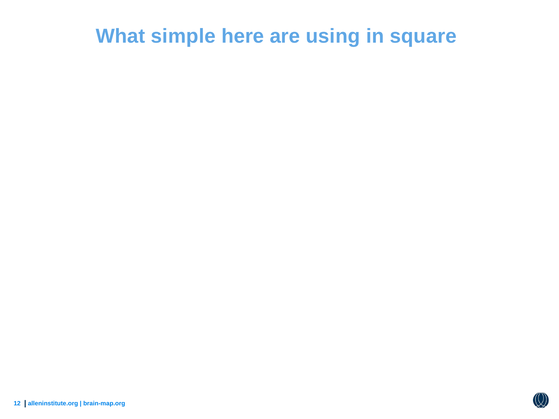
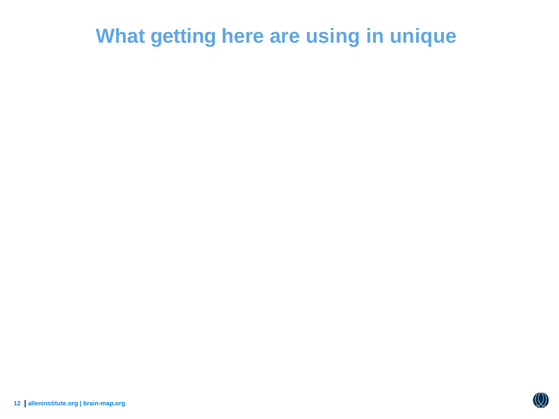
simple: simple -> getting
square: square -> unique
